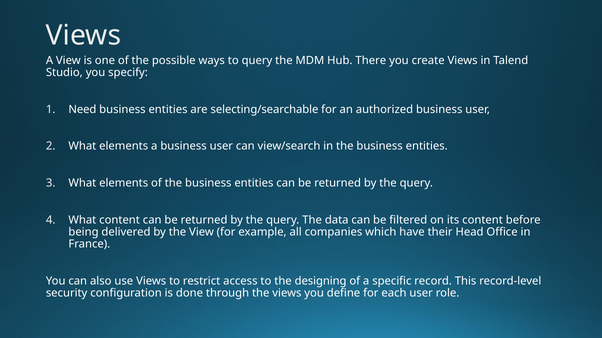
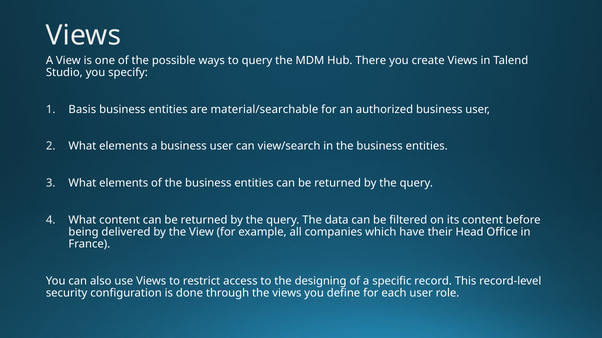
Need: Need -> Basis
selecting/searchable: selecting/searchable -> material/searchable
